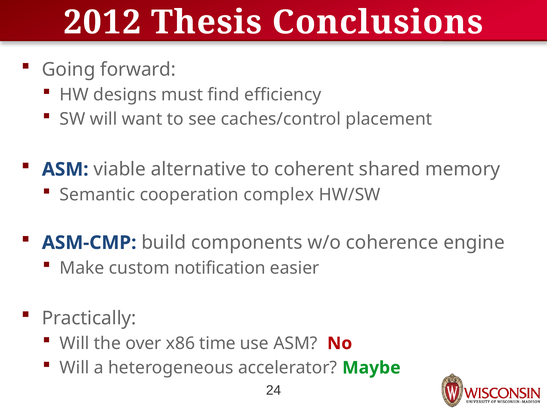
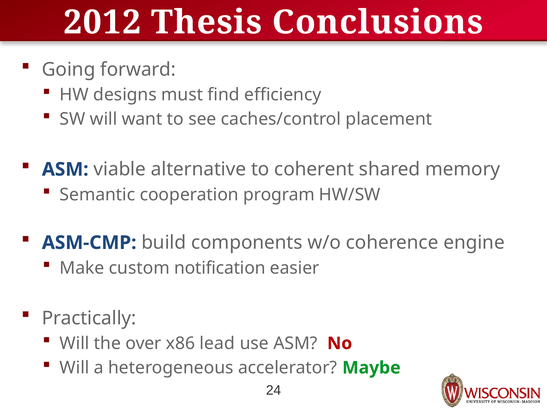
complex: complex -> program
time: time -> lead
